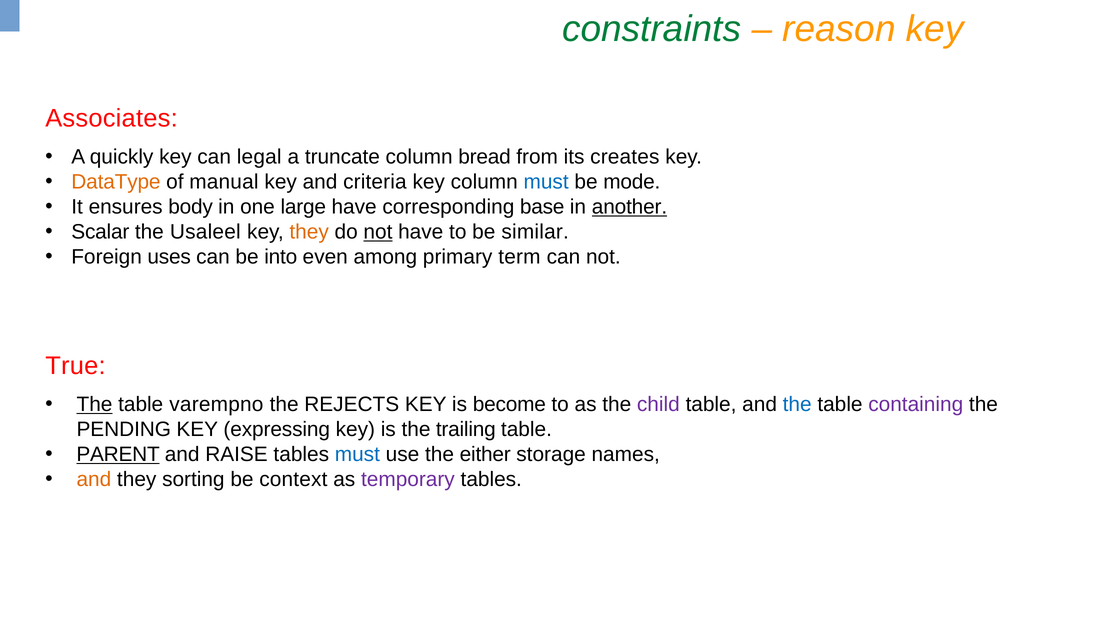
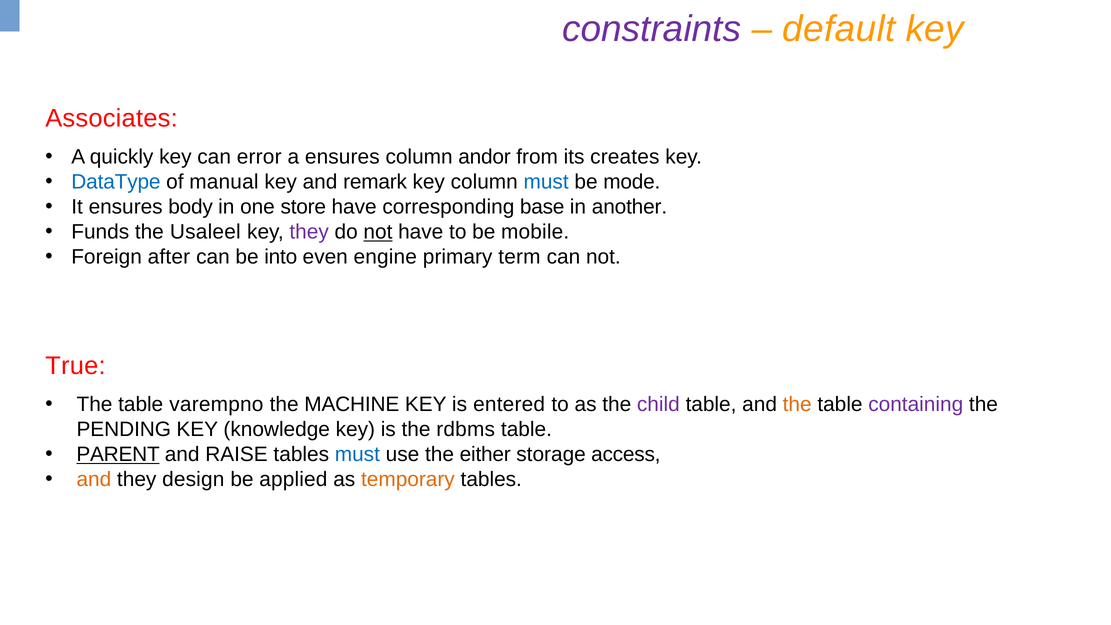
constraints colour: green -> purple
reason: reason -> default
legal: legal -> error
a truncate: truncate -> ensures
bread: bread -> andor
DataType colour: orange -> blue
criteria: criteria -> remark
large: large -> store
another underline: present -> none
Scalar: Scalar -> Funds
they at (309, 232) colour: orange -> purple
similar: similar -> mobile
uses: uses -> after
among: among -> engine
The at (95, 404) underline: present -> none
REJECTS: REJECTS -> MACHINE
become: become -> entered
the at (797, 404) colour: blue -> orange
expressing: expressing -> knowledge
trailing: trailing -> rdbms
names: names -> access
sorting: sorting -> design
context: context -> applied
temporary colour: purple -> orange
